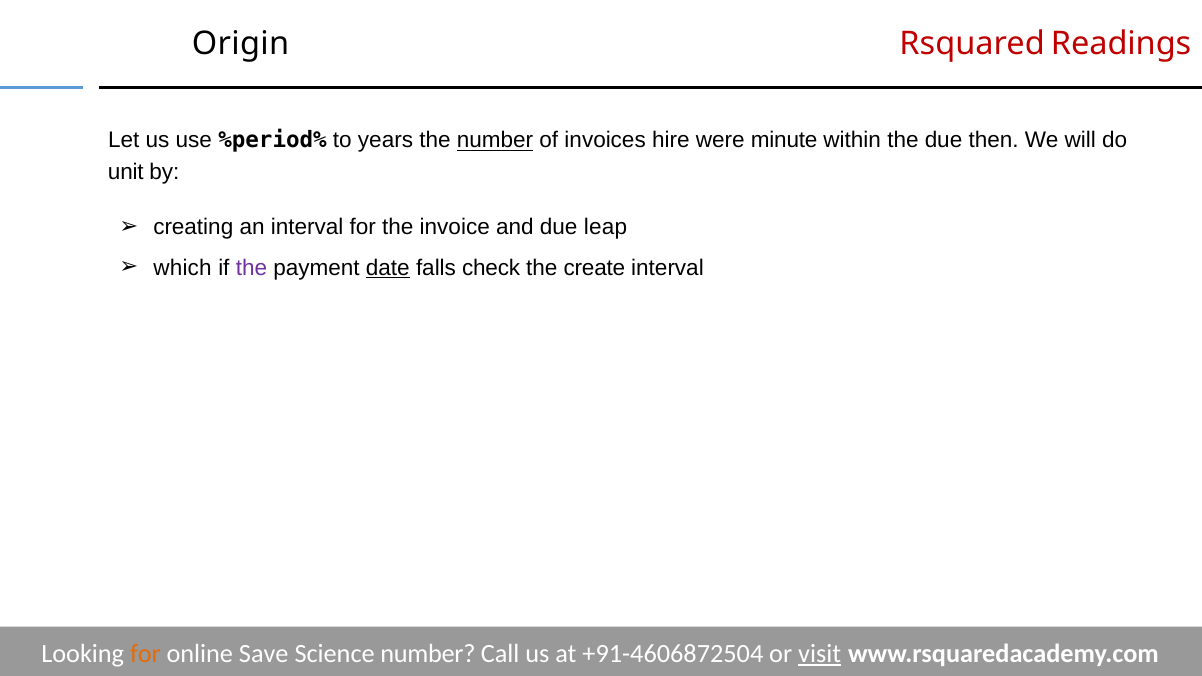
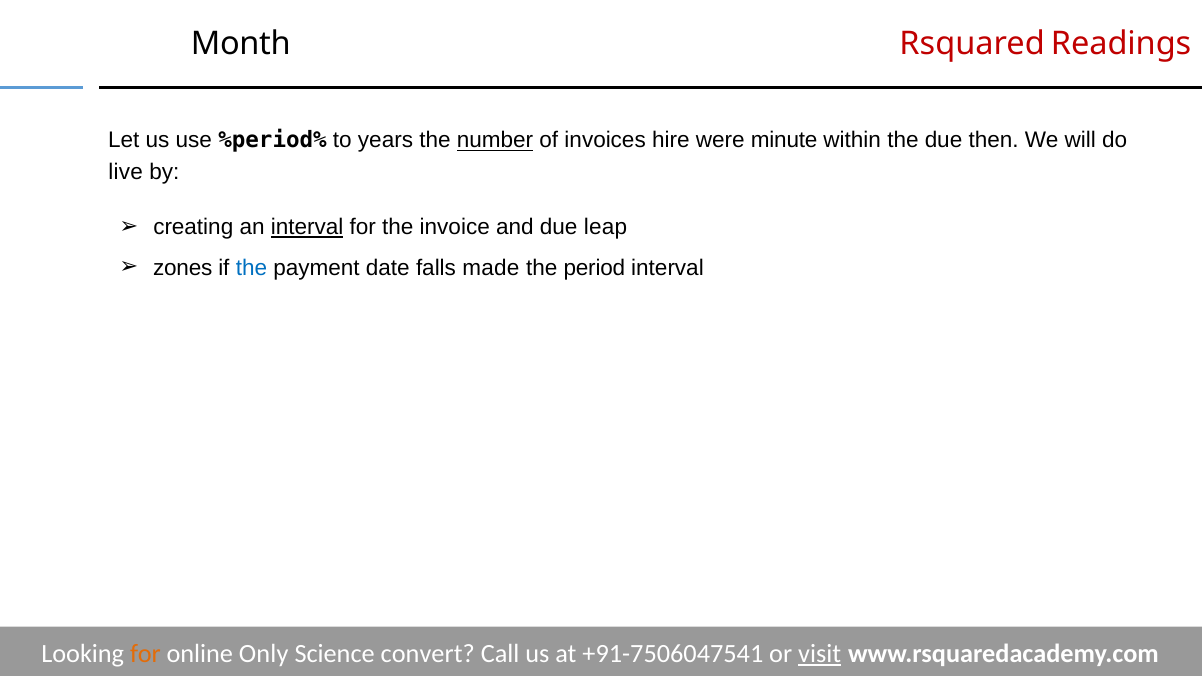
Origin: Origin -> Month
unit: unit -> live
interval at (307, 227) underline: none -> present
which: which -> zones
the at (251, 268) colour: purple -> blue
date underline: present -> none
check: check -> made
create: create -> period
Save: Save -> Only
Science number: number -> convert
+91-4606872504: +91-4606872504 -> +91-7506047541
